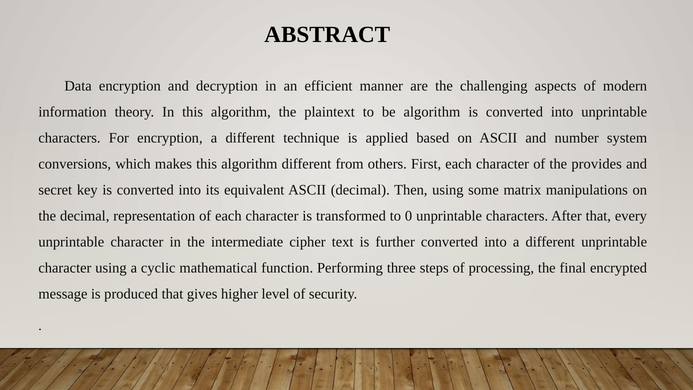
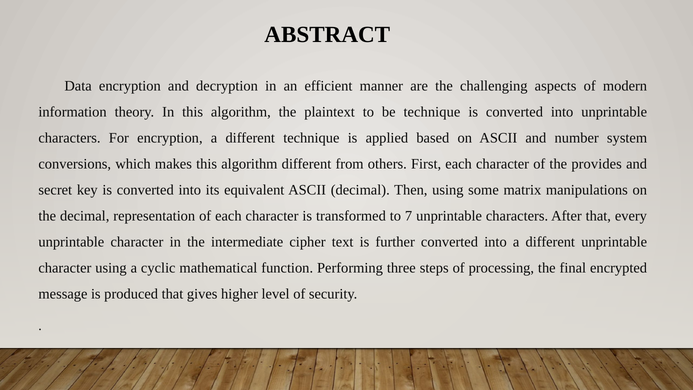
be algorithm: algorithm -> technique
0: 0 -> 7
